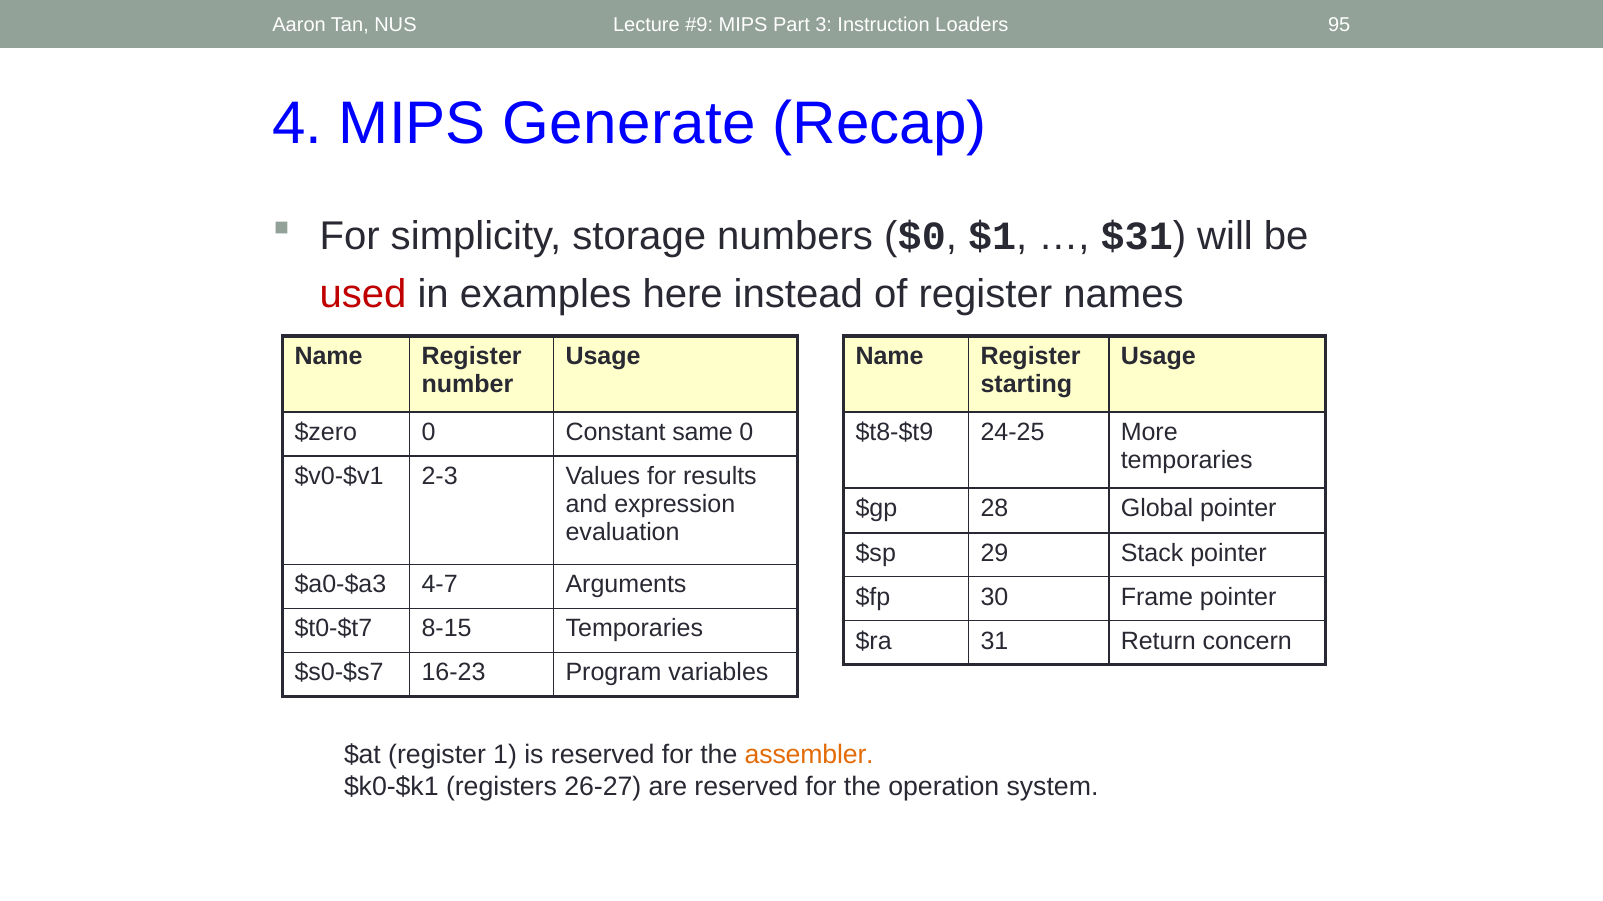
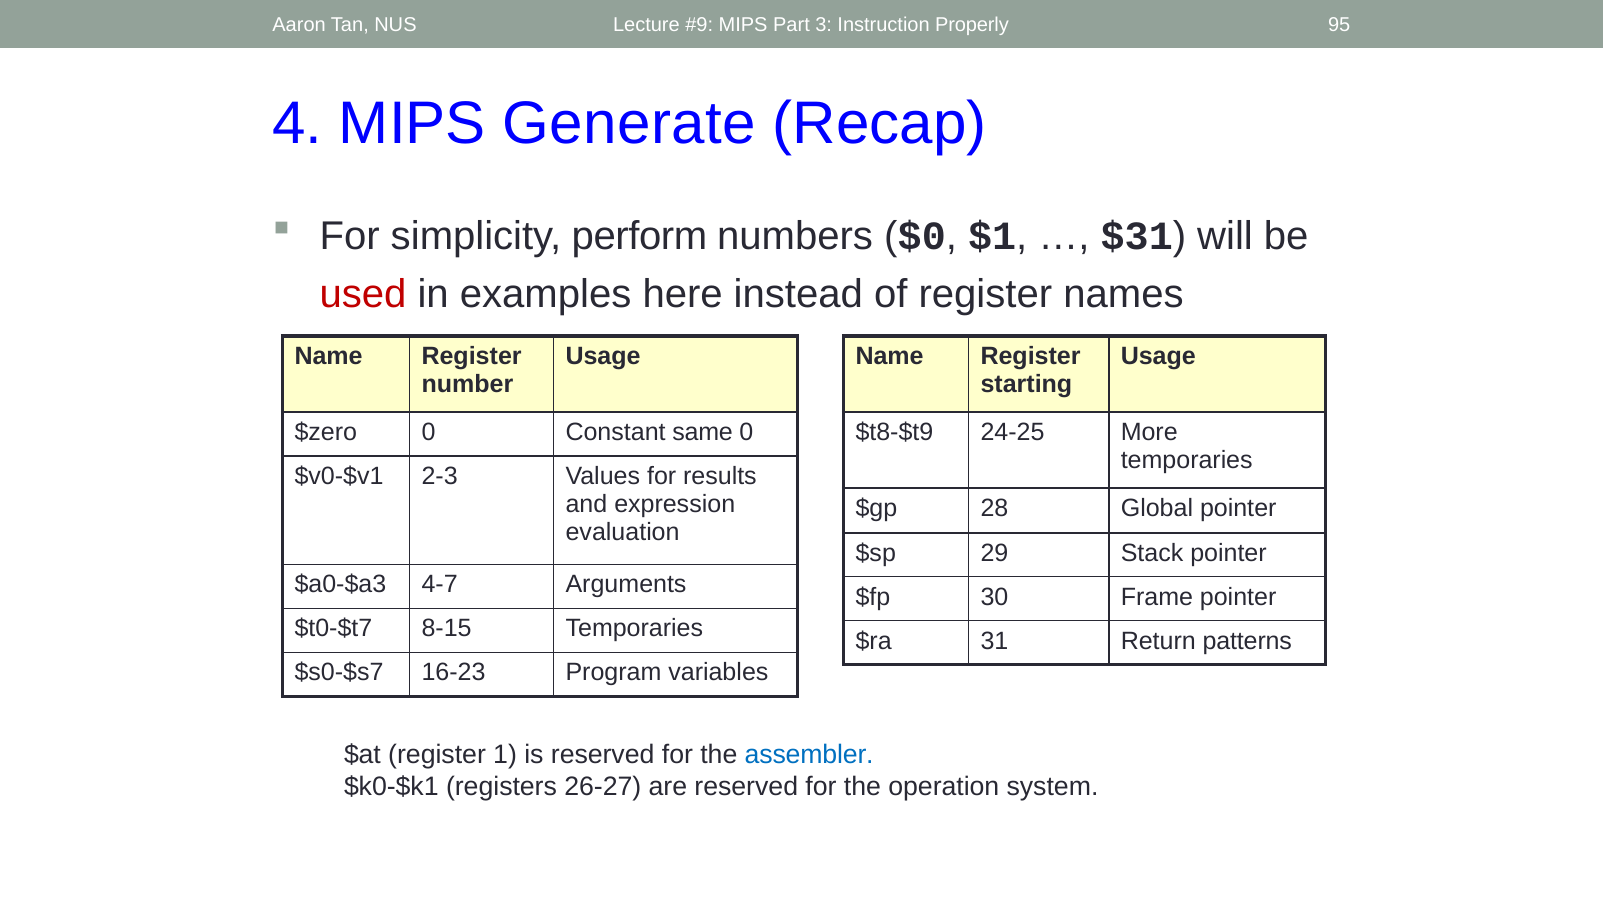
Loaders: Loaders -> Properly
storage: storage -> perform
concern: concern -> patterns
assembler colour: orange -> blue
